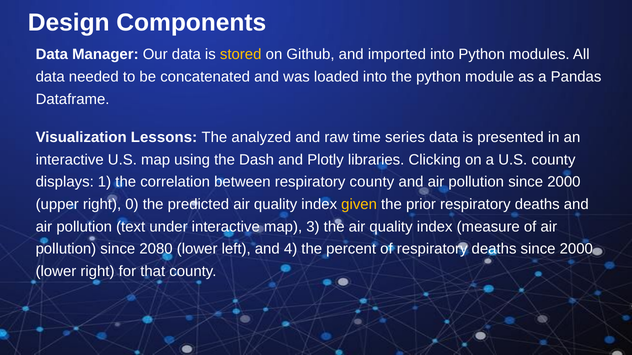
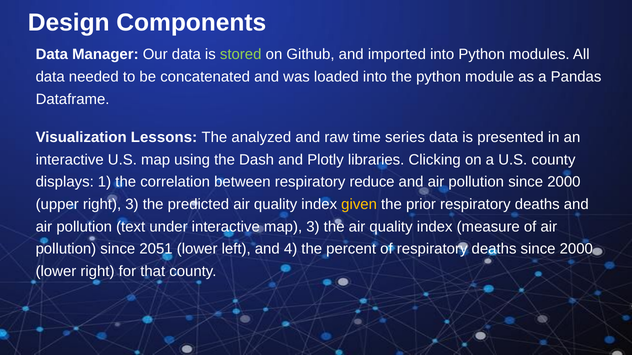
stored colour: yellow -> light green
respiratory county: county -> reduce
right 0: 0 -> 3
2080: 2080 -> 2051
